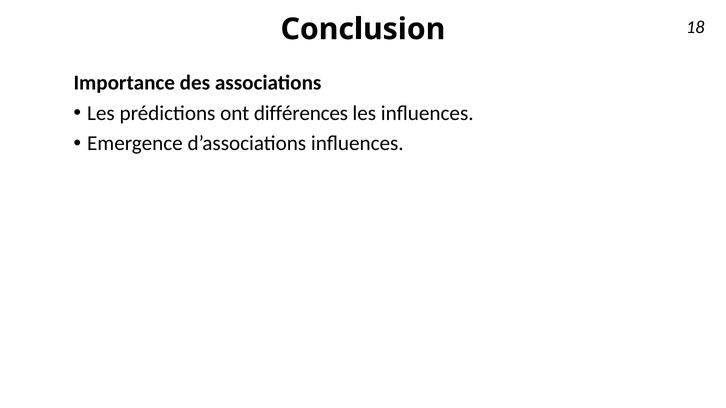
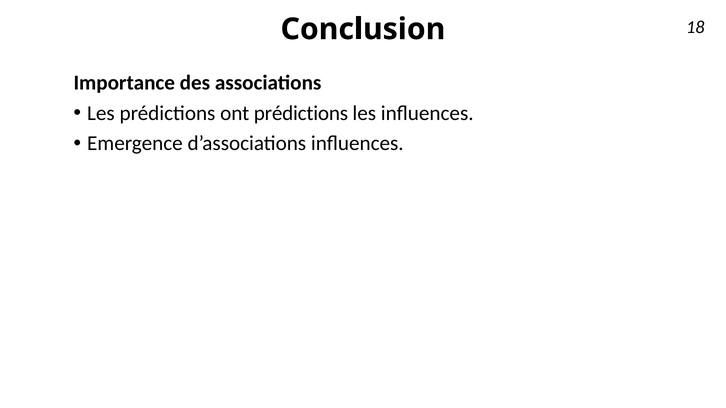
ont différences: différences -> prédictions
